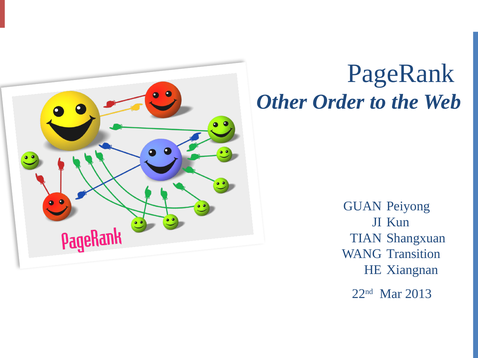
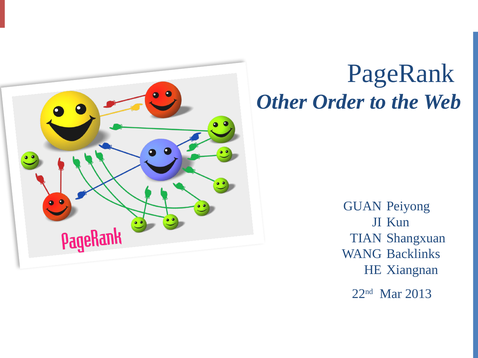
Transition: Transition -> Backlinks
